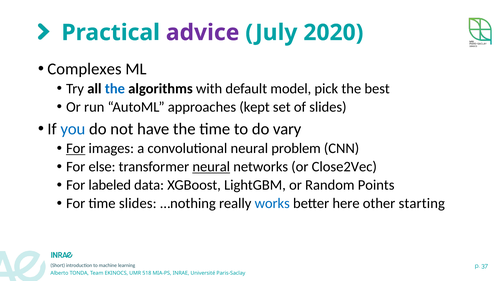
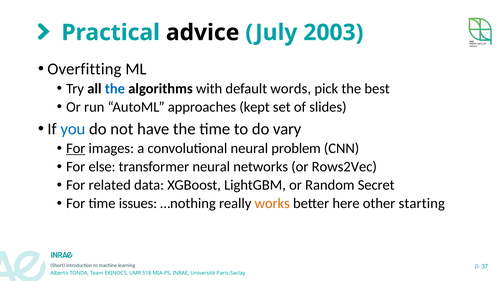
advice colour: purple -> black
2020: 2020 -> 2003
Complexes: Complexes -> Overfitting
model: model -> words
neural at (211, 167) underline: present -> none
Close2Vec: Close2Vec -> Rows2Vec
labeled: labeled -> related
Points: Points -> Secret
time slides: slides -> issues
works colour: blue -> orange
